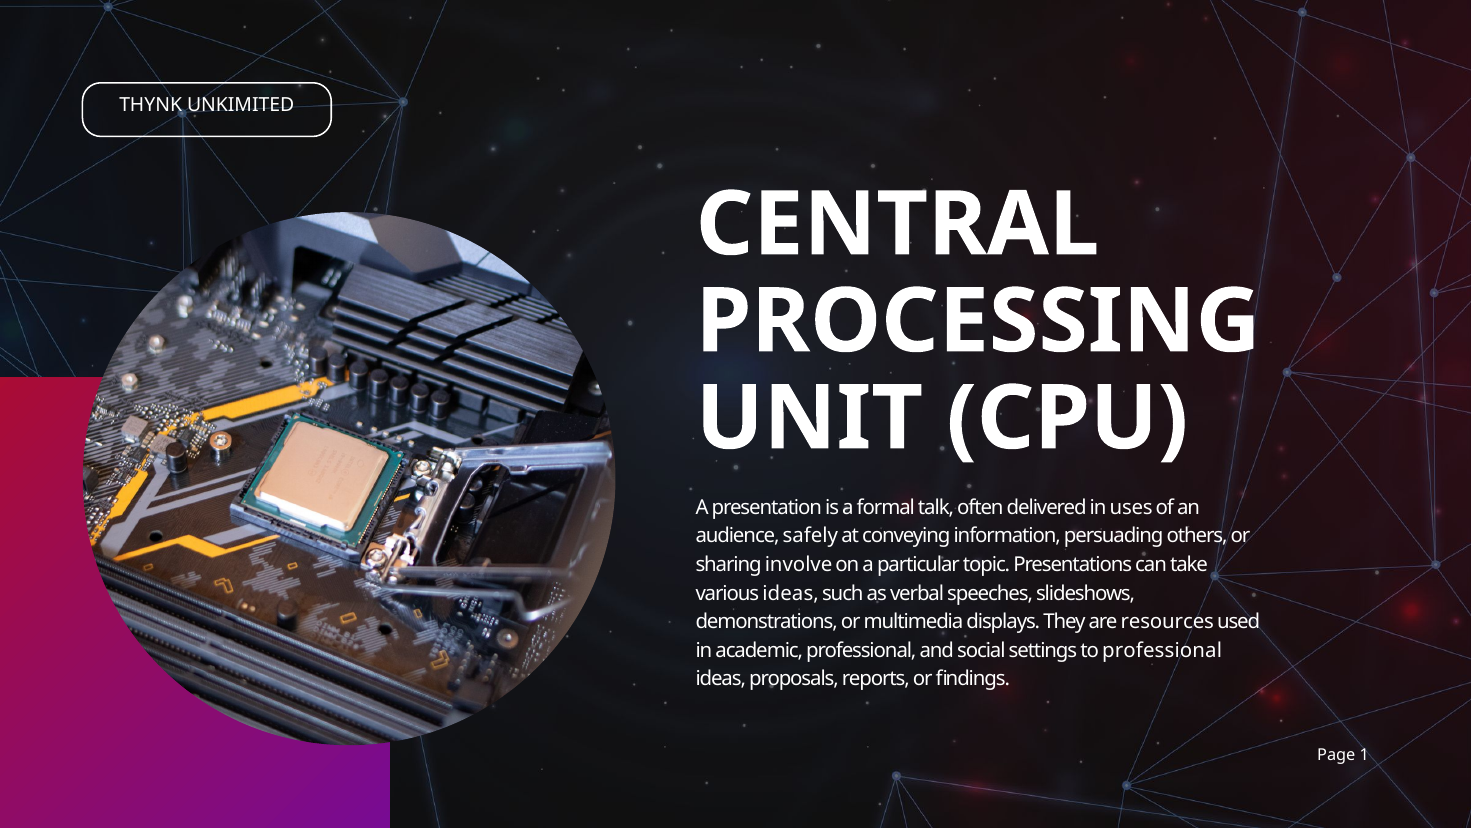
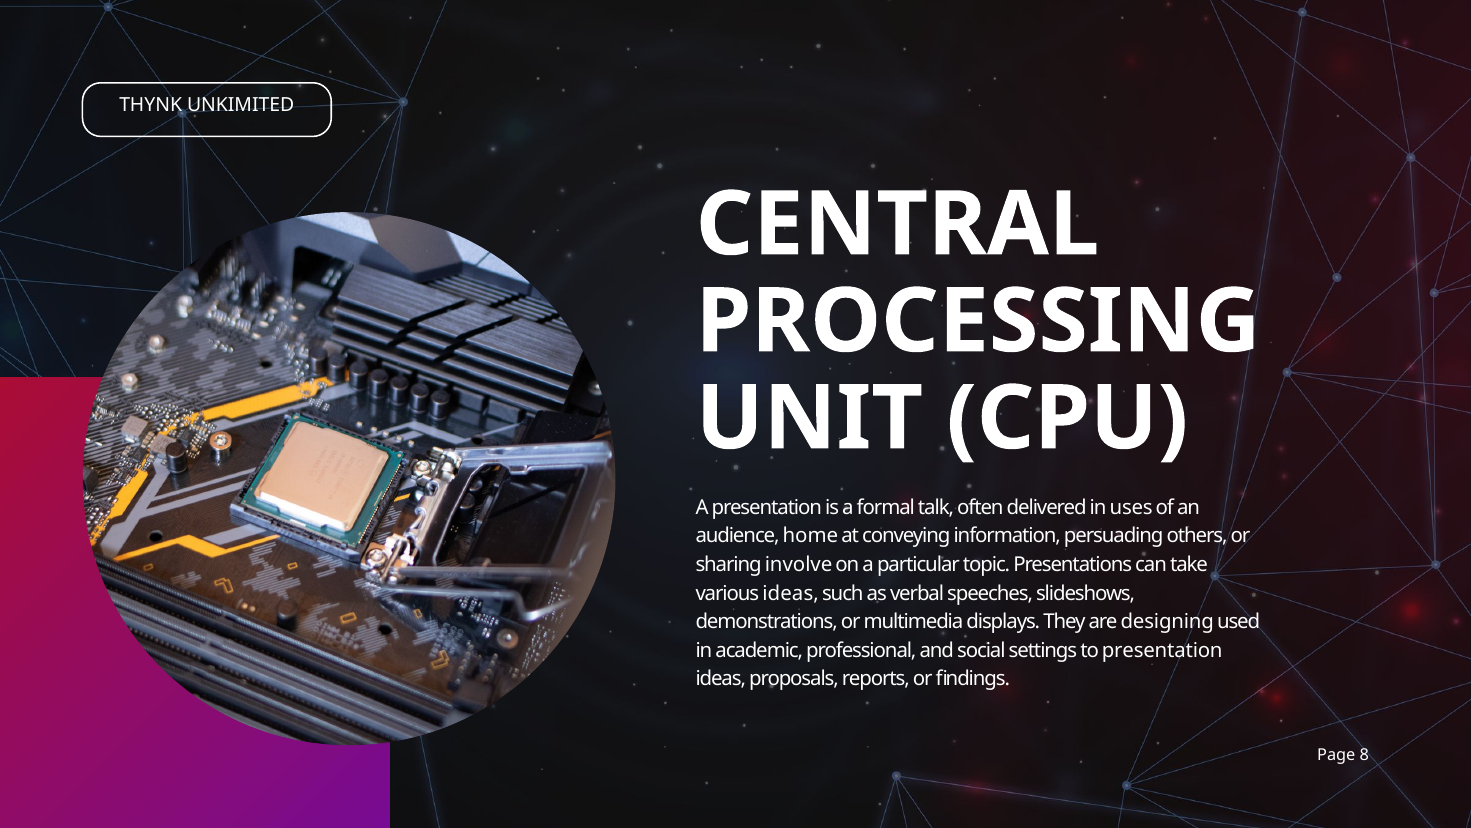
safely: safely -> home
resources: resources -> designing
to professional: professional -> presentation
1: 1 -> 8
